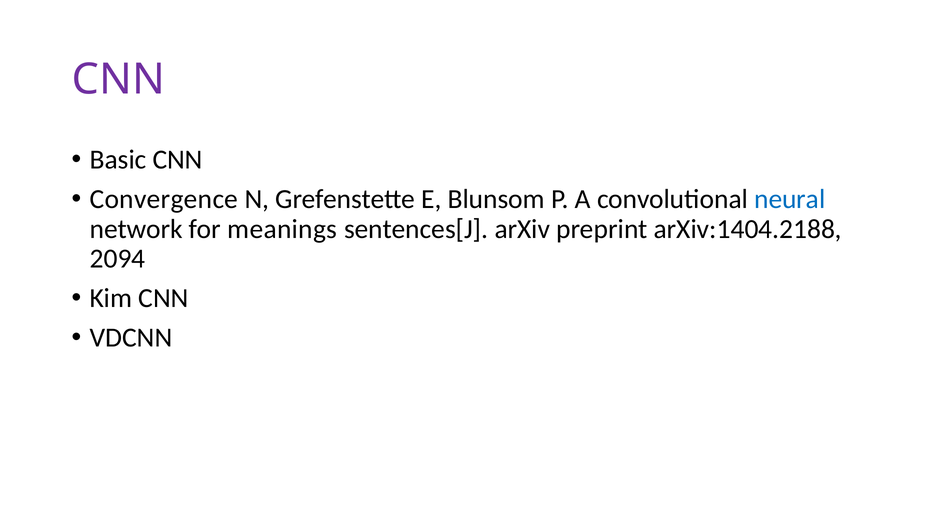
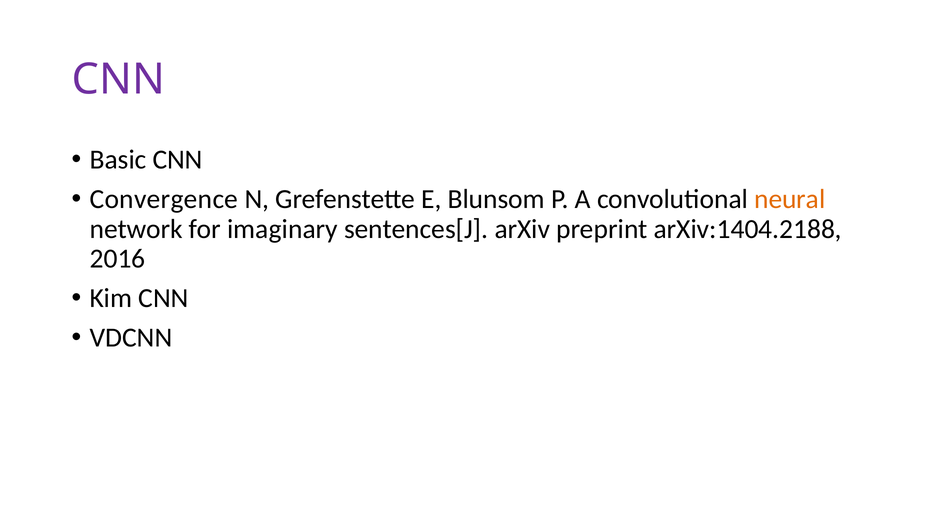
neural colour: blue -> orange
meanings: meanings -> imaginary
2094: 2094 -> 2016
